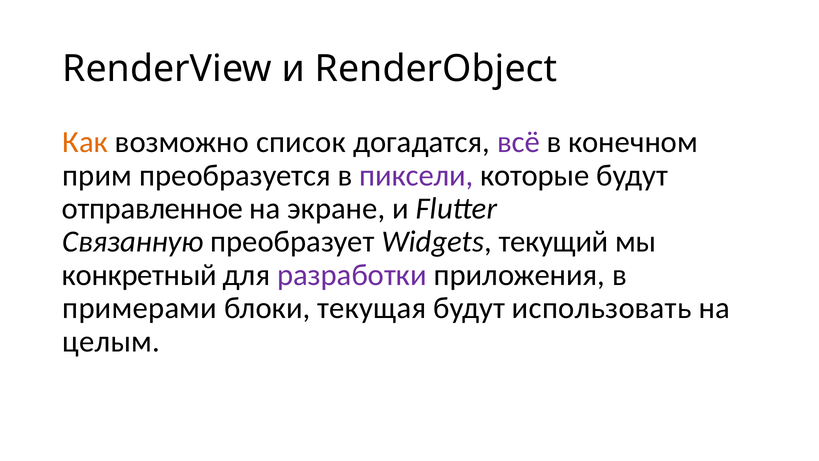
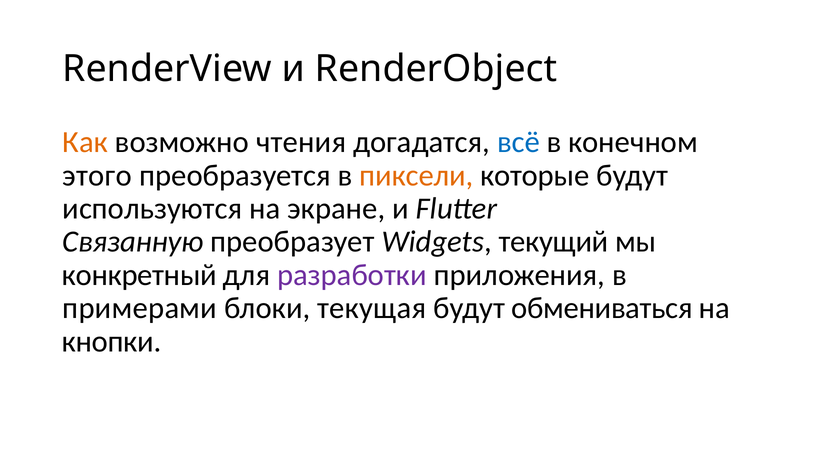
список: список -> чтения
всё colour: purple -> blue
прим: прим -> этого
пиксели colour: purple -> orange
отправленное: отправленное -> используются
использовать: использовать -> обмениваться
целым: целым -> кнопки
